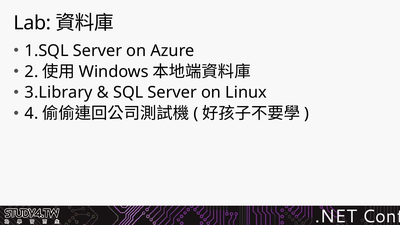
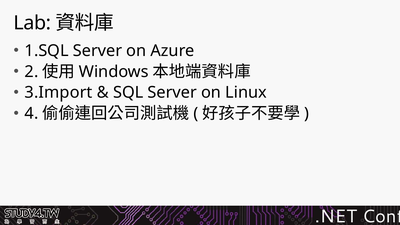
3.Library: 3.Library -> 3.Import
